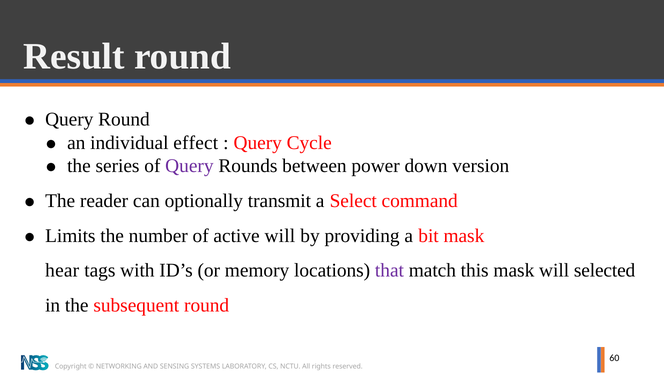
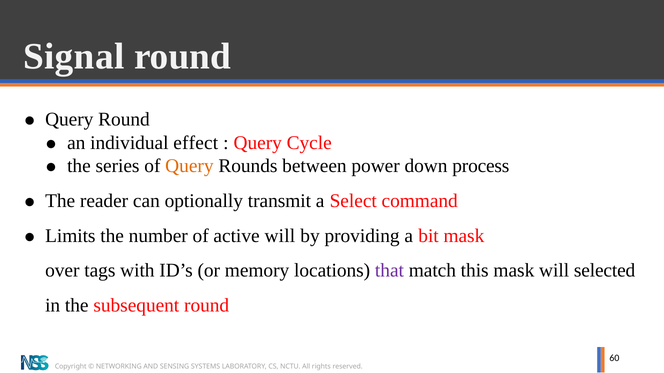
Result: Result -> Signal
Query at (189, 166) colour: purple -> orange
version: version -> process
hear: hear -> over
